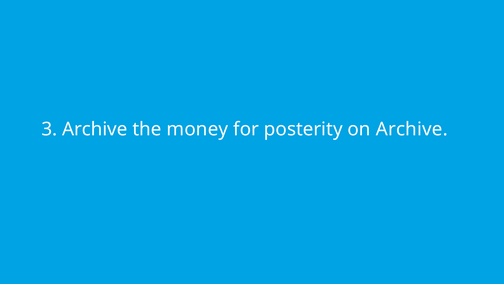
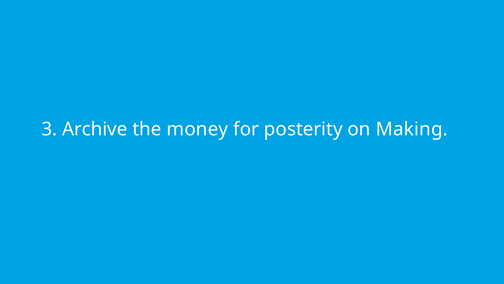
on Archive: Archive -> Making
